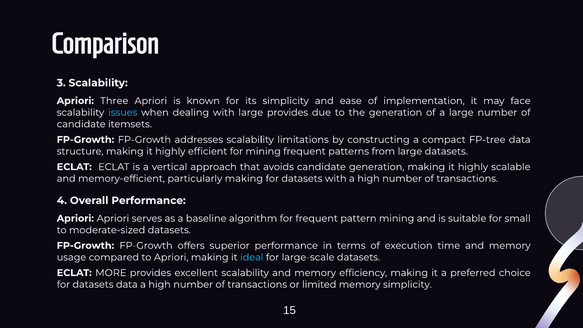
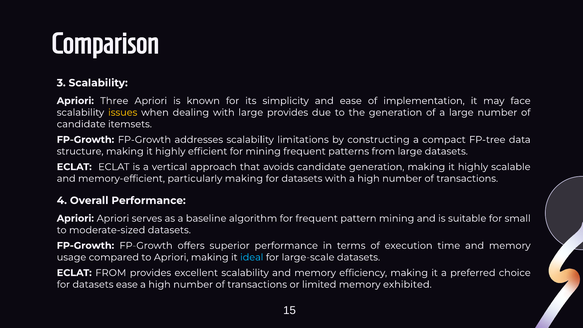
issues colour: light blue -> yellow
ECLAT MORE: MORE -> FROM
datasets data: data -> ease
memory simplicity: simplicity -> exhibited
